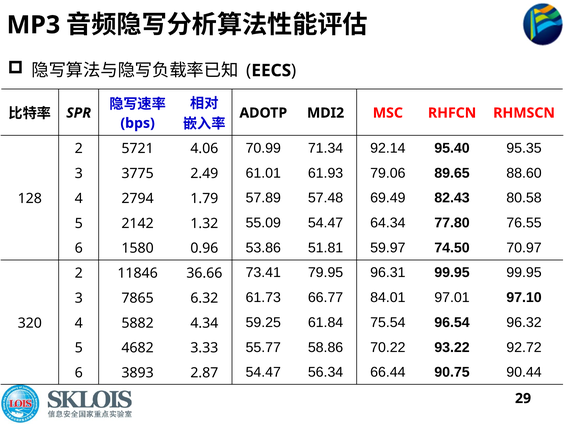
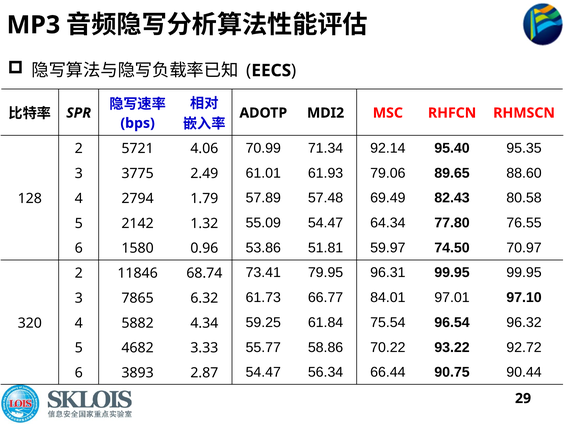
36.66: 36.66 -> 68.74
